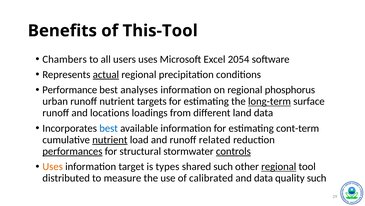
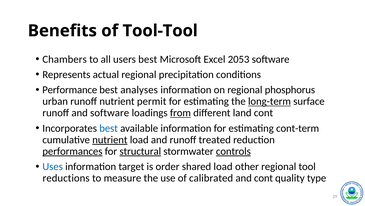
This-Tool: This-Tool -> Tool-Tool
users uses: uses -> best
2054: 2054 -> 2053
actual underline: present -> none
targets: targets -> permit
and locations: locations -> software
from underline: none -> present
land data: data -> cont
related: related -> treated
structural underline: none -> present
Uses at (53, 166) colour: orange -> blue
types: types -> order
shared such: such -> load
regional at (279, 166) underline: present -> none
distributed: distributed -> reductions
and data: data -> cont
quality such: such -> type
